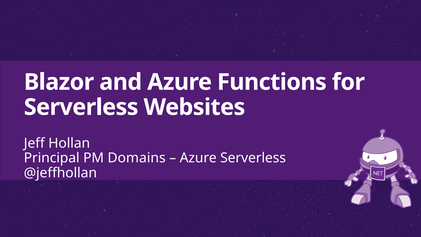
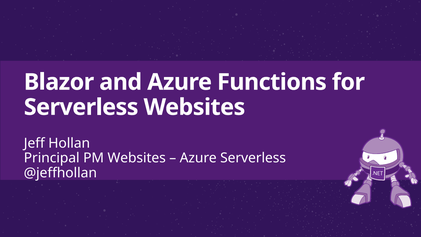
PM Domains: Domains -> Websites
